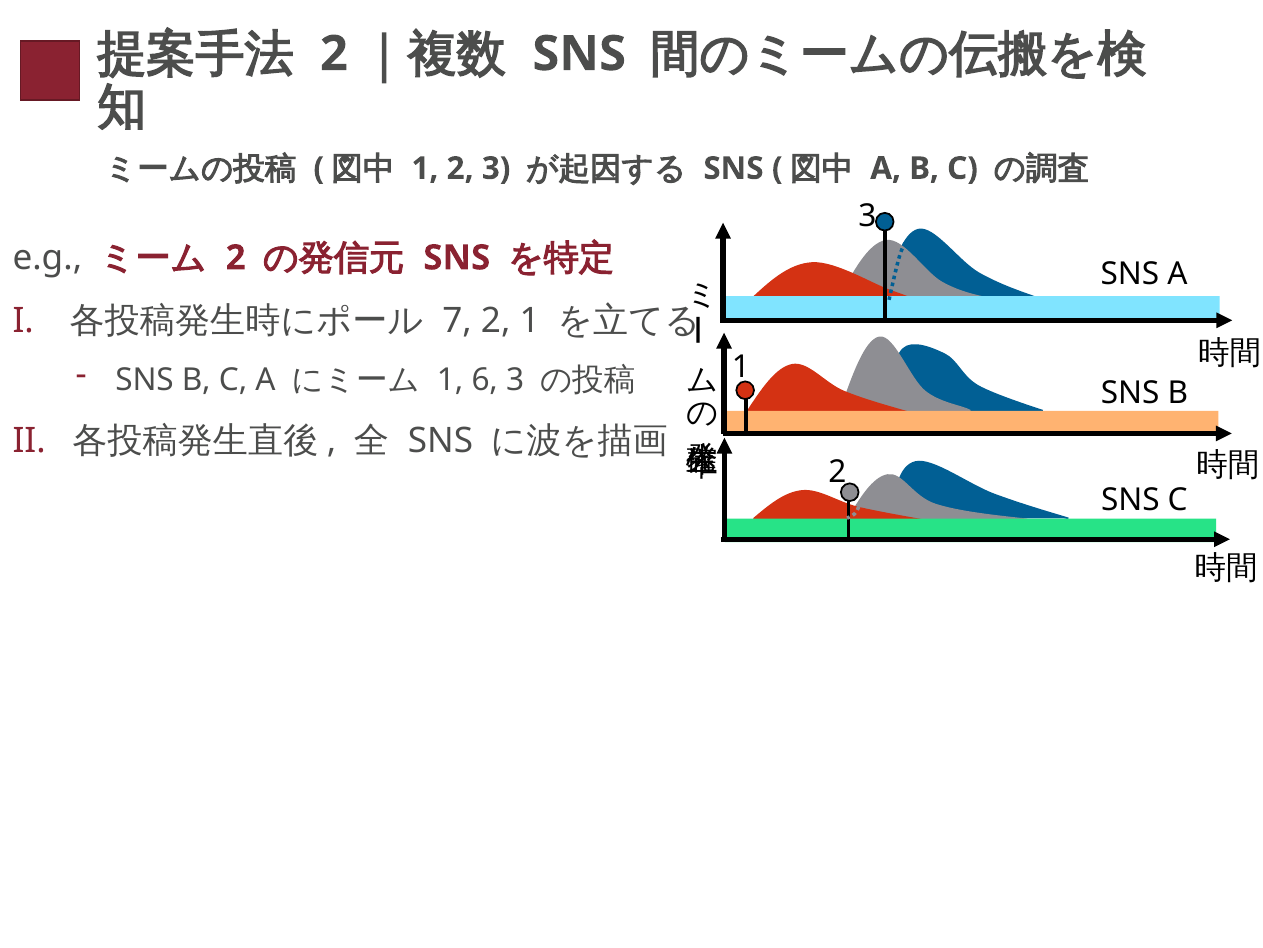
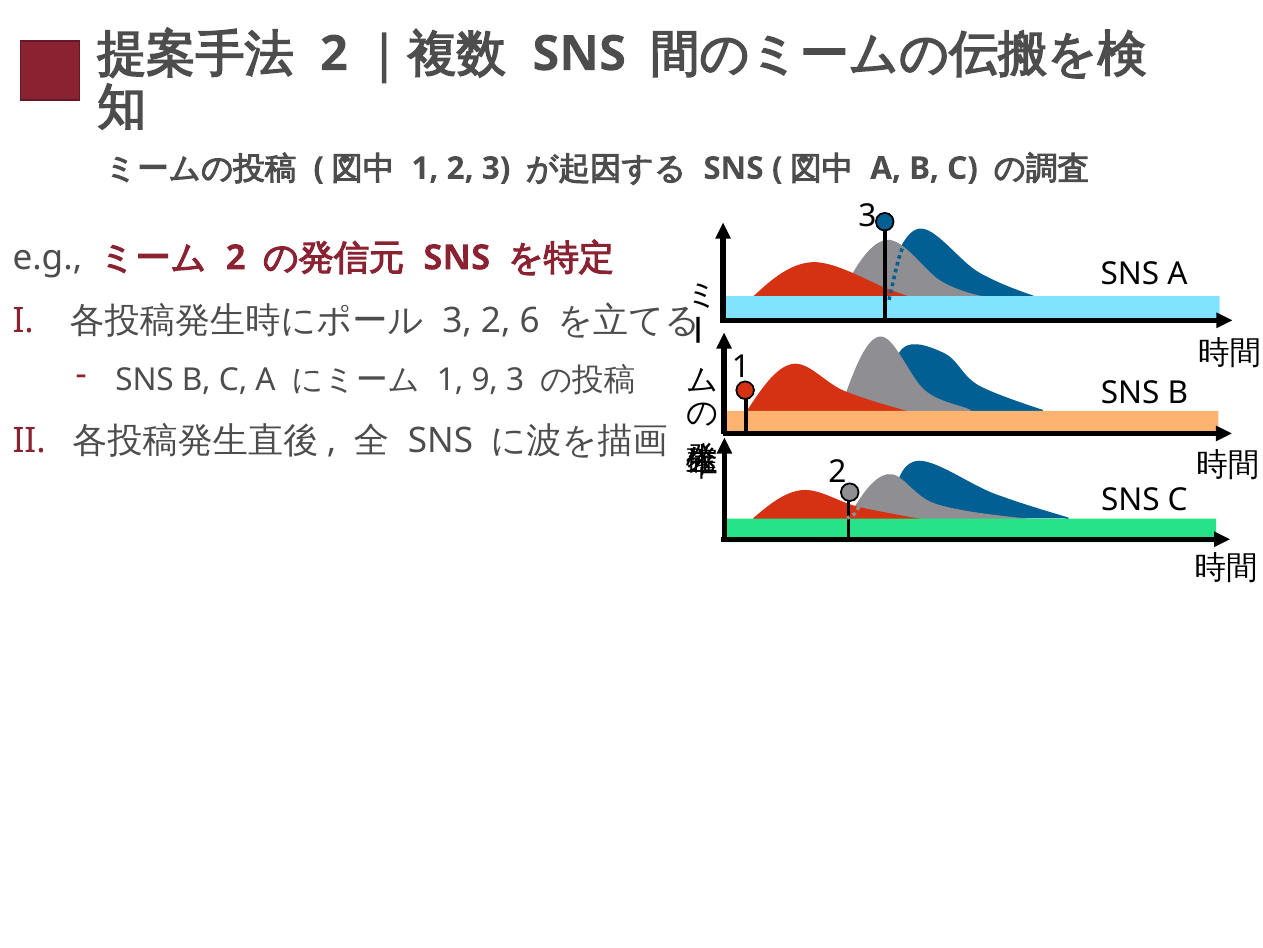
7 at (457, 321): 7 -> 3
2 1: 1 -> 6
6: 6 -> 9
